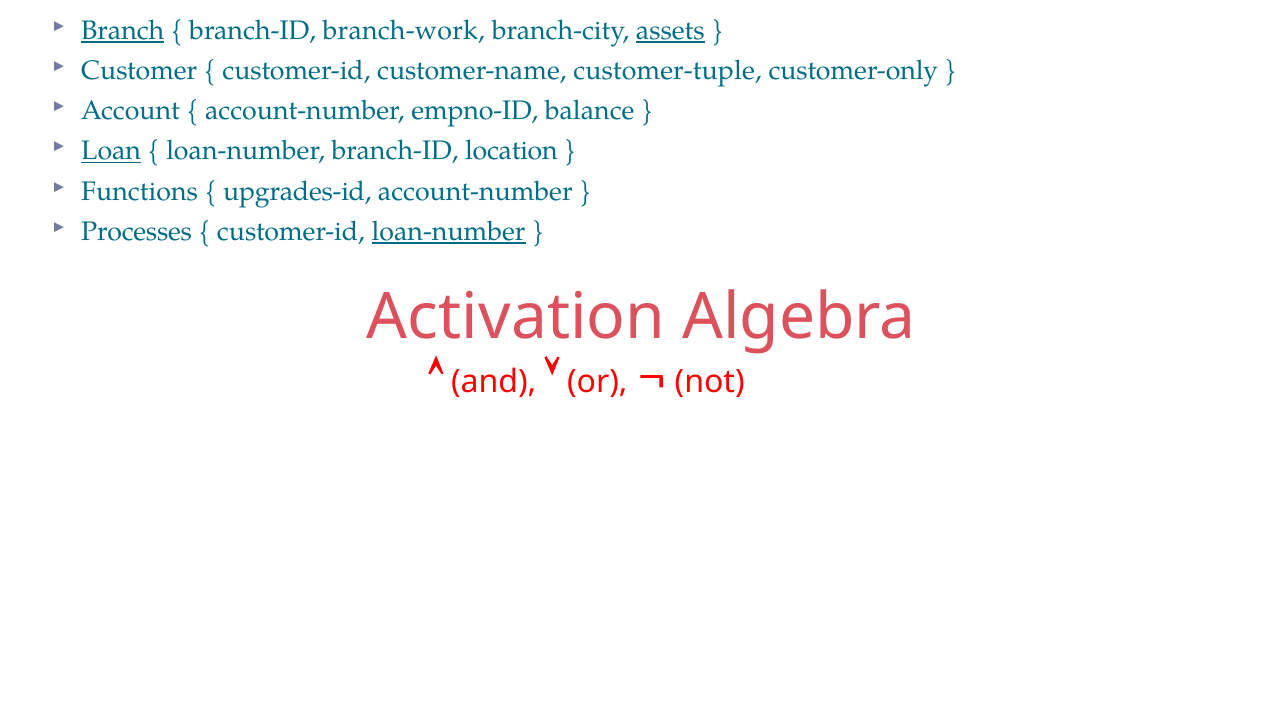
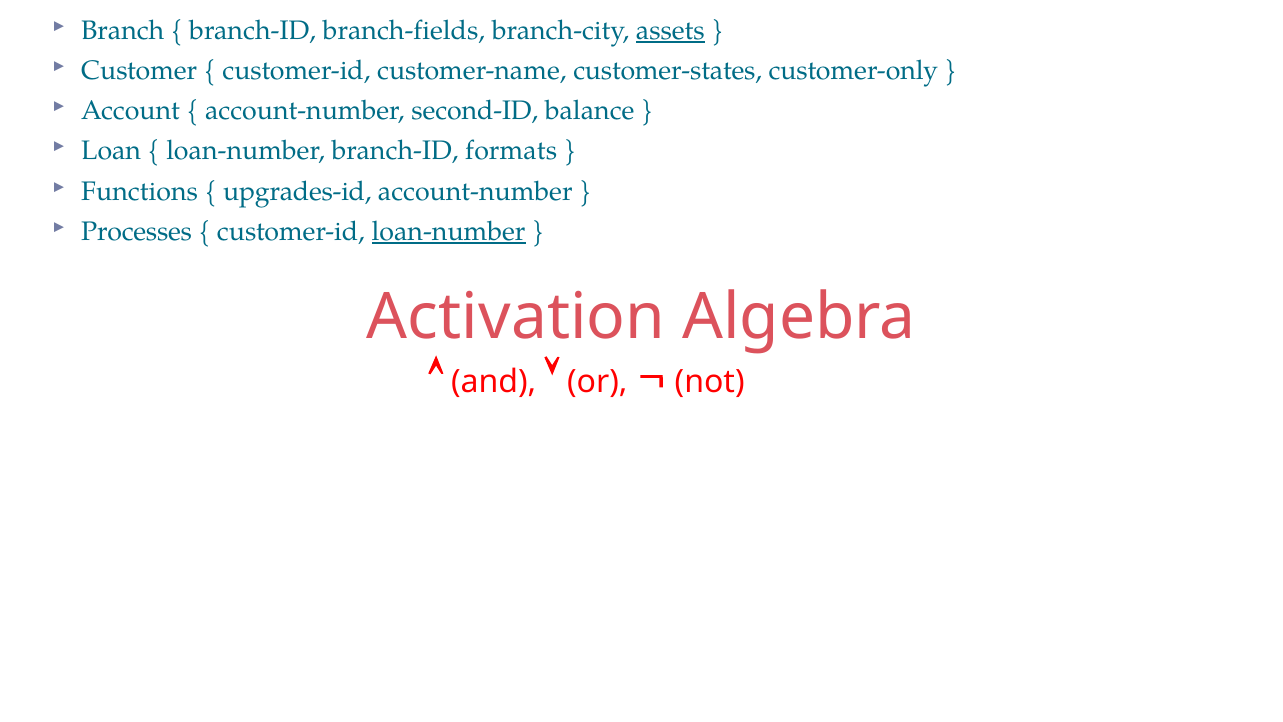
Branch underline: present -> none
branch-work: branch-work -> branch-fields
customer-tuple: customer-tuple -> customer-states
empno-ID: empno-ID -> second-ID
Loan underline: present -> none
location: location -> formats
